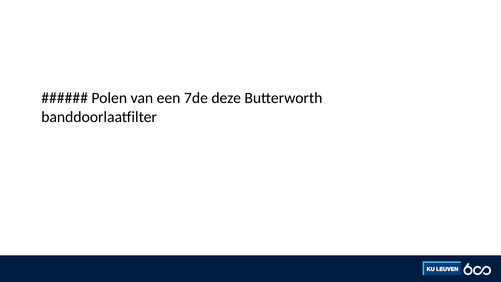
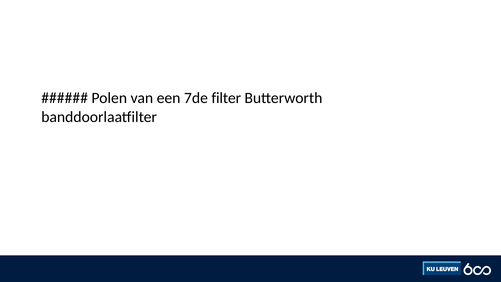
deze: deze -> filter
